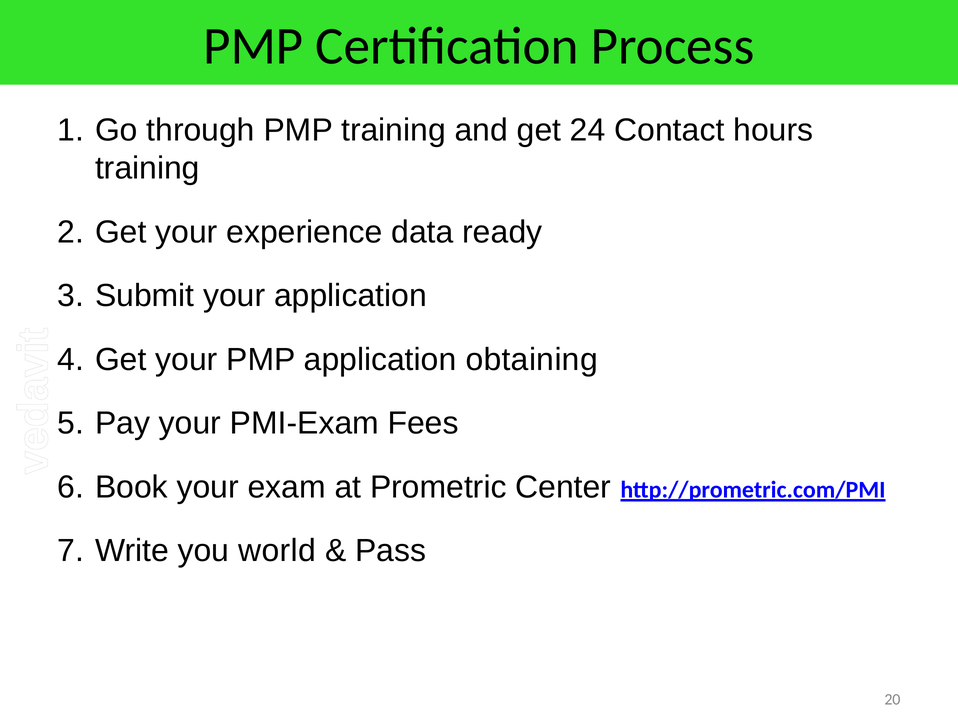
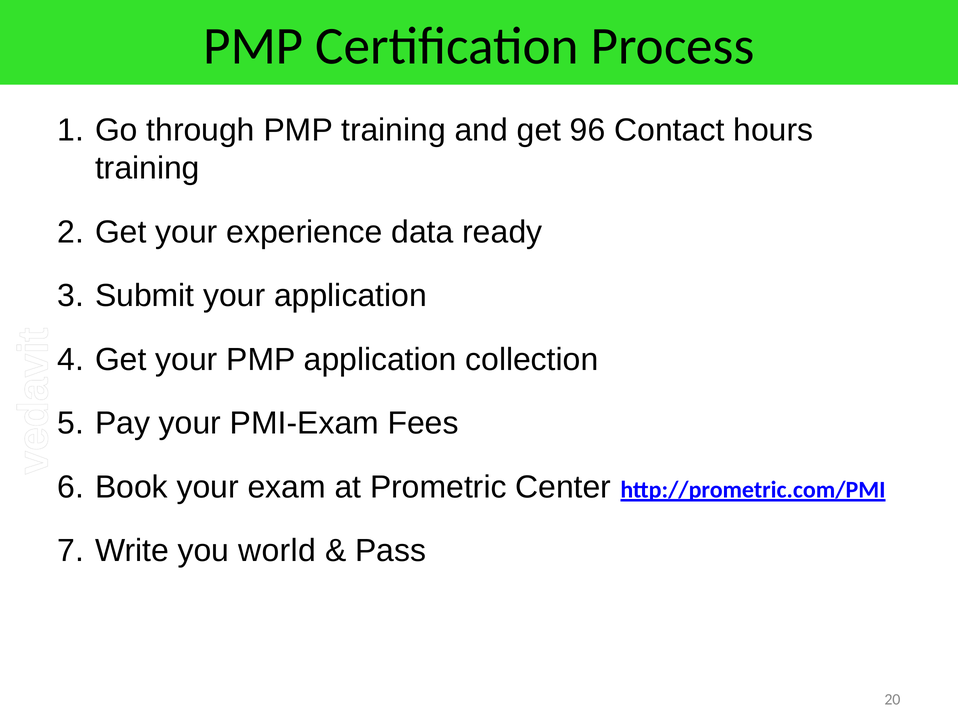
24: 24 -> 96
obtaining: obtaining -> collection
